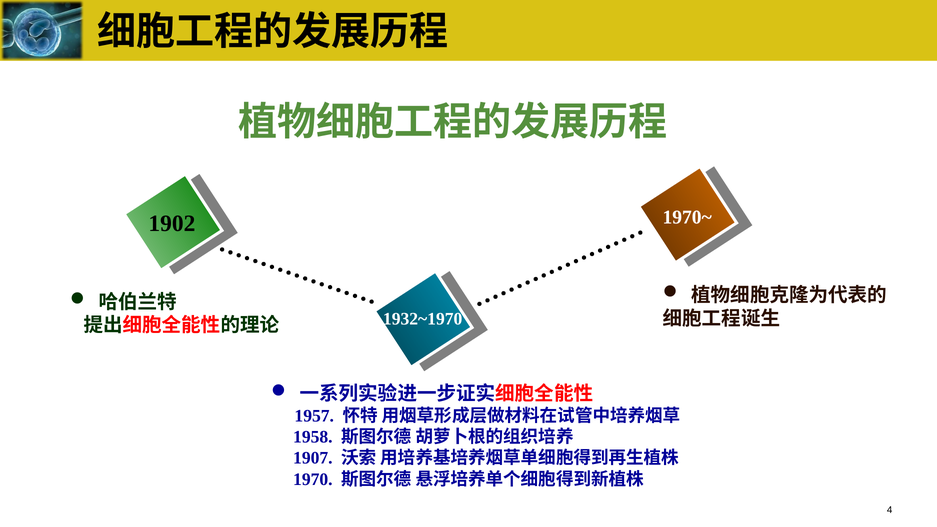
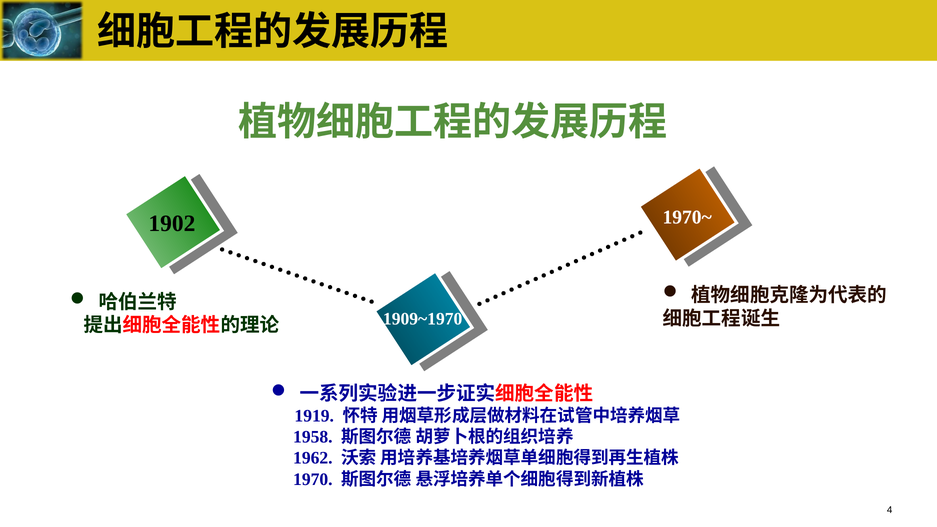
1932~1970: 1932~1970 -> 1909~1970
1957: 1957 -> 1919
1907: 1907 -> 1962
